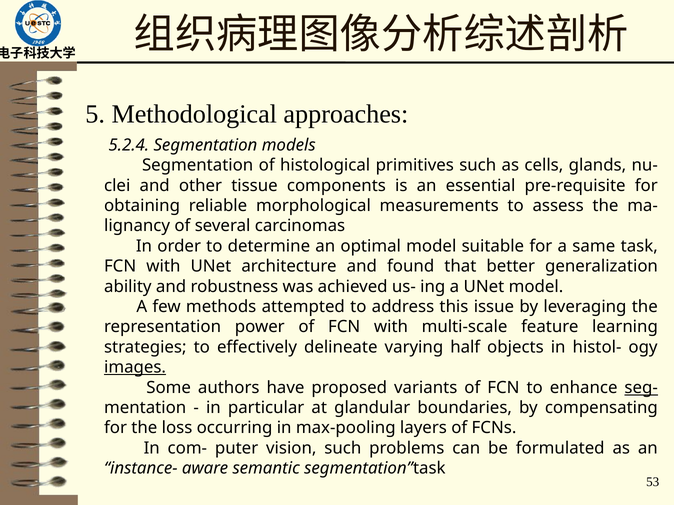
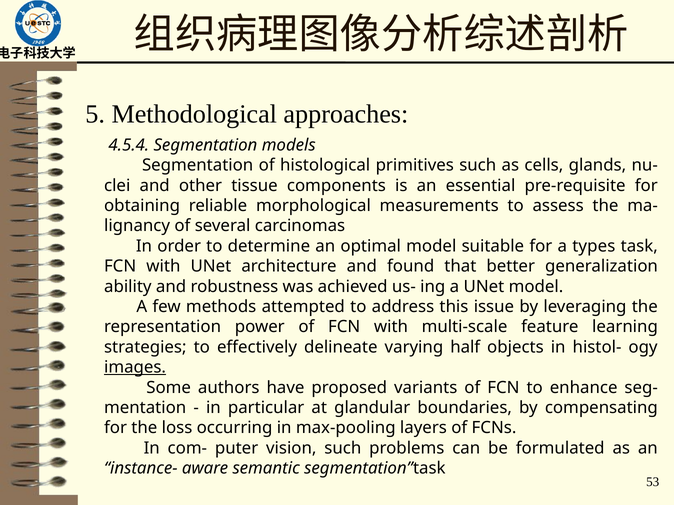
5.2.4: 5.2.4 -> 4.5.4
same: same -> types
seg- underline: present -> none
